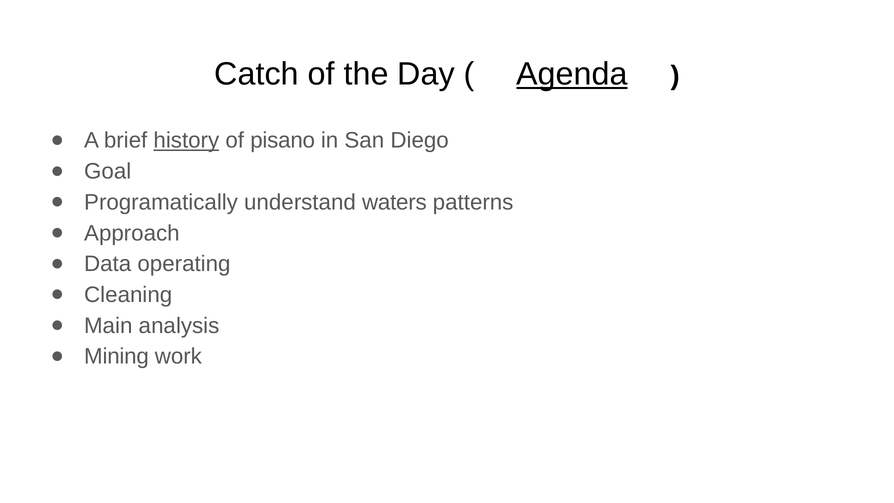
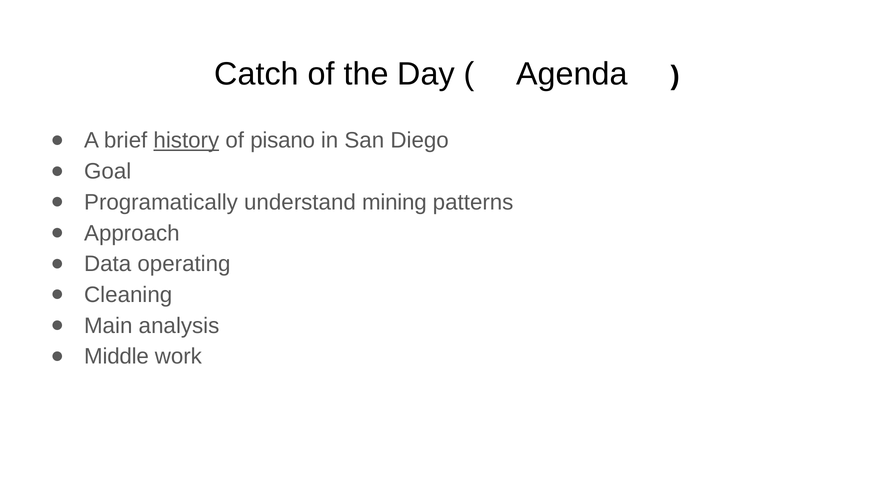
Agenda underline: present -> none
waters: waters -> mining
Mining: Mining -> Middle
